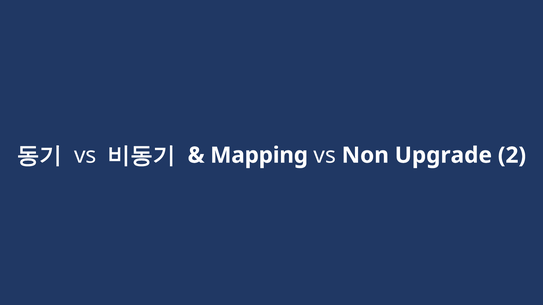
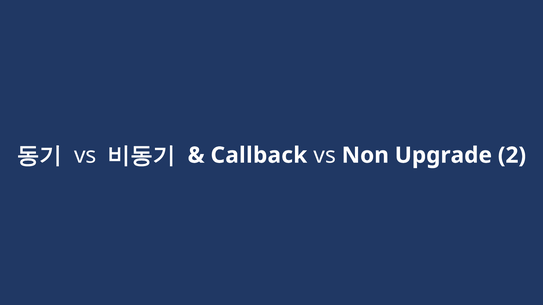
Mapping: Mapping -> Callback
